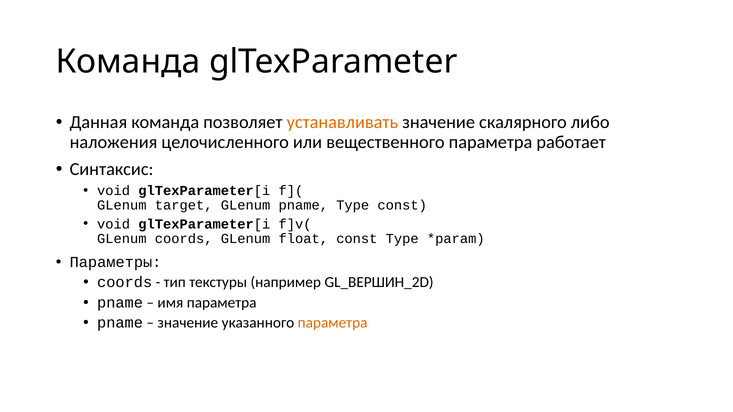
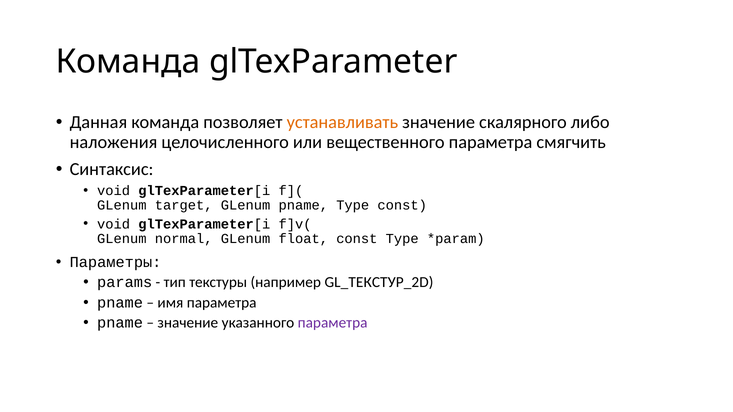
работает: работает -> смягчить
GLenum coords: coords -> normal
coords at (125, 283): coords -> params
GL_ВЕРШИН_2D: GL_ВЕРШИН_2D -> GL_ТЕКСТУР_2D
параметра at (333, 323) colour: orange -> purple
